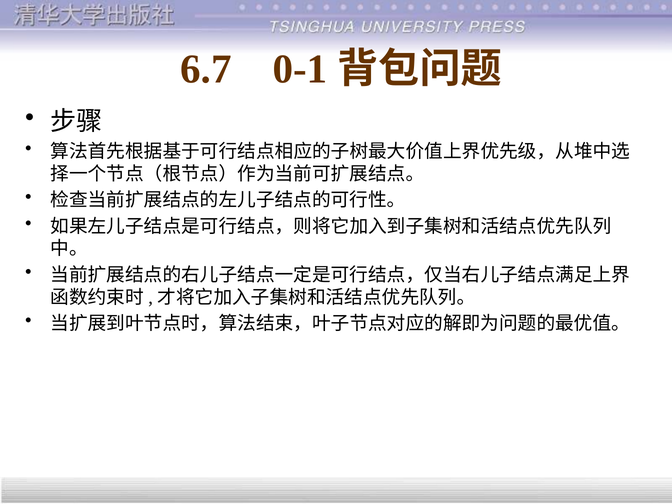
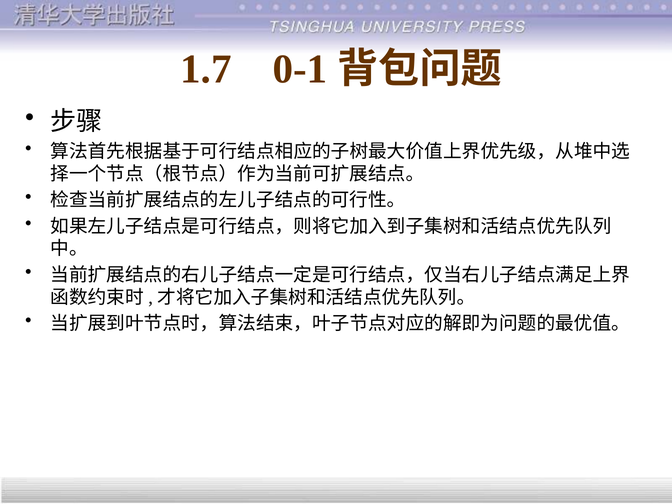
6.7: 6.7 -> 1.7
